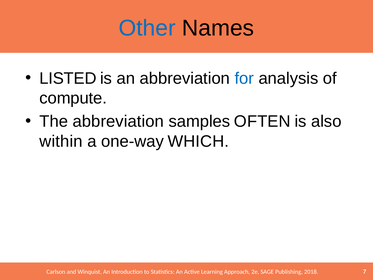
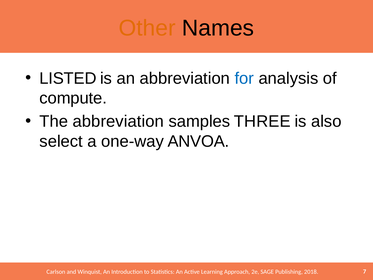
Other colour: blue -> orange
OFTEN: OFTEN -> THREE
within: within -> select
WHICH: WHICH -> ANVOA
